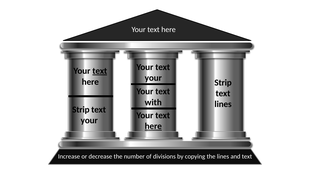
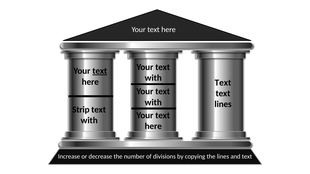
your at (153, 78): your -> with
Strip at (223, 83): Strip -> Text
your at (89, 121): your -> with
here at (153, 127) underline: present -> none
